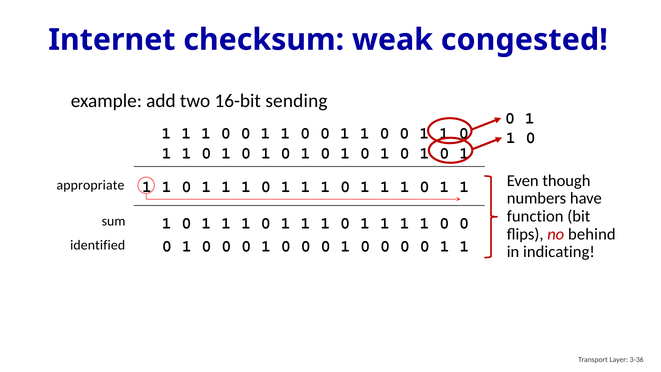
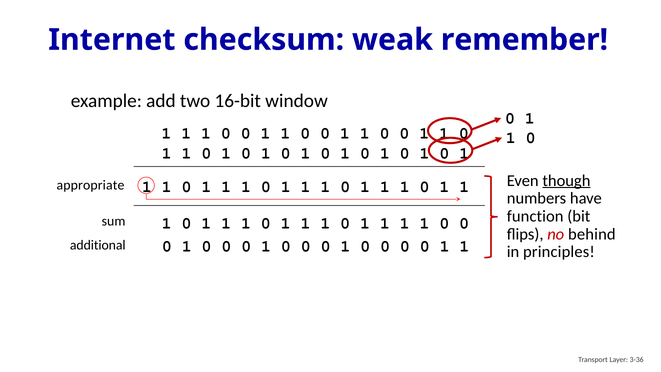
congested: congested -> remember
sending: sending -> window
though underline: none -> present
identified: identified -> additional
indicating: indicating -> principles
